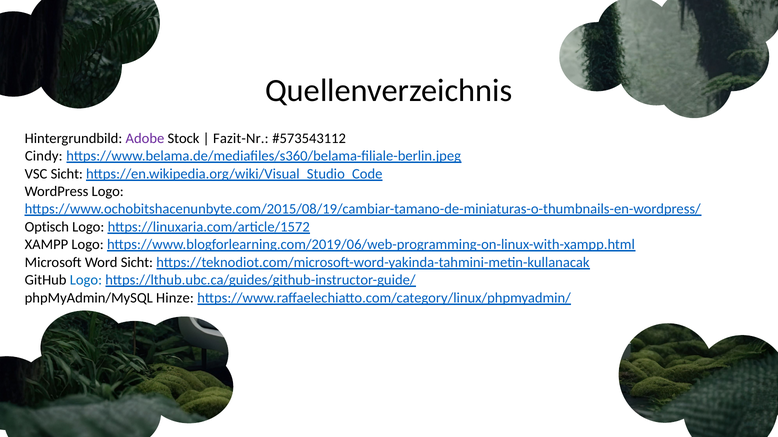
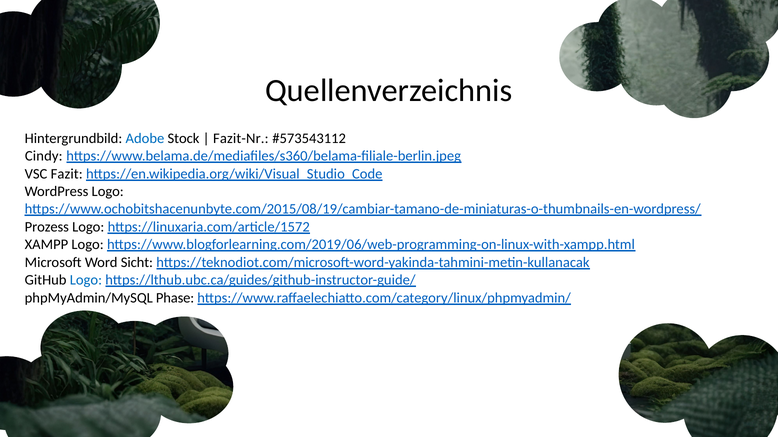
Adobe colour: purple -> blue
VSC Sicht: Sicht -> Fazit
Optisch: Optisch -> Prozess
Hinze: Hinze -> Phase
